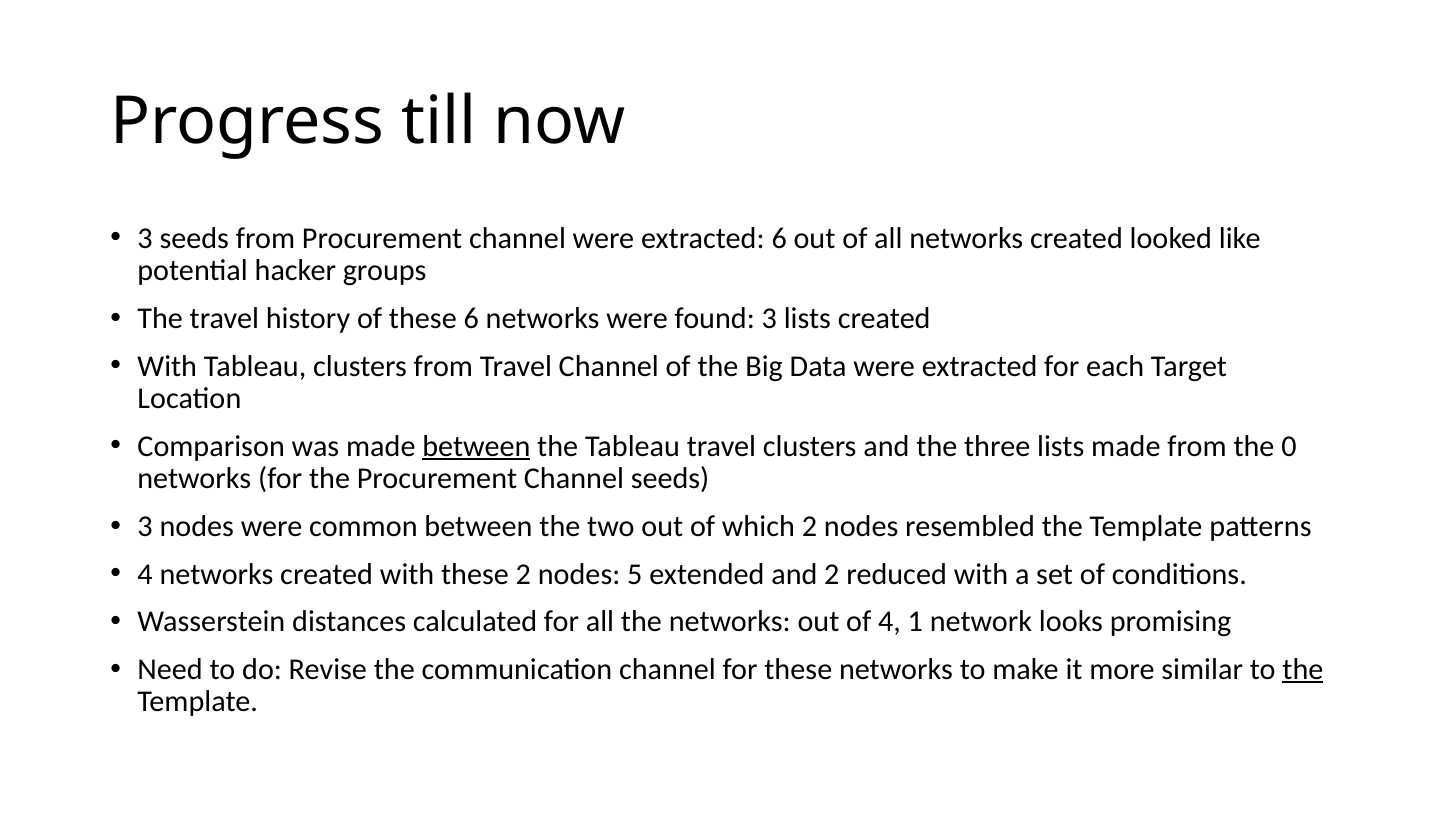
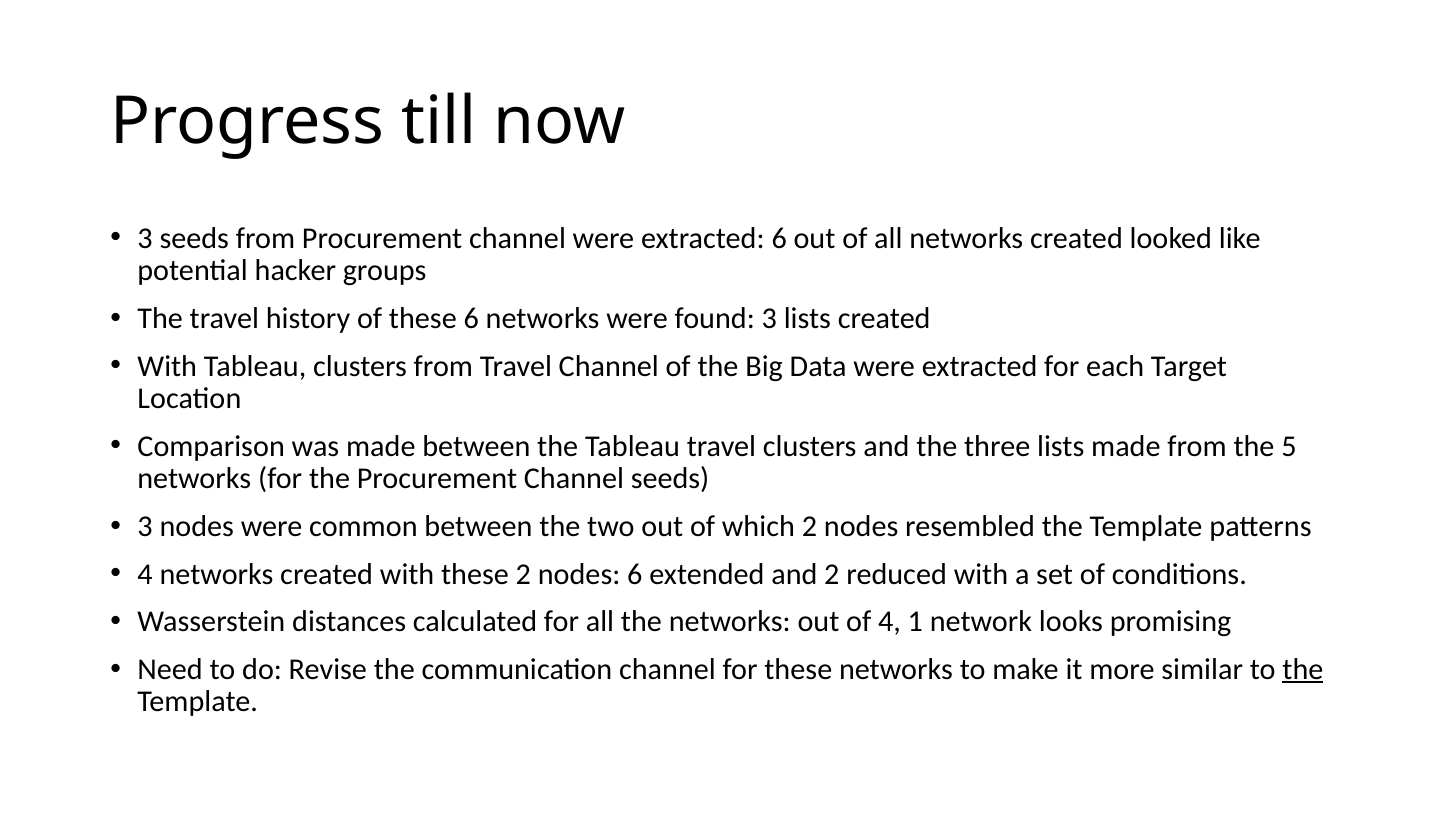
between at (476, 446) underline: present -> none
0: 0 -> 5
nodes 5: 5 -> 6
